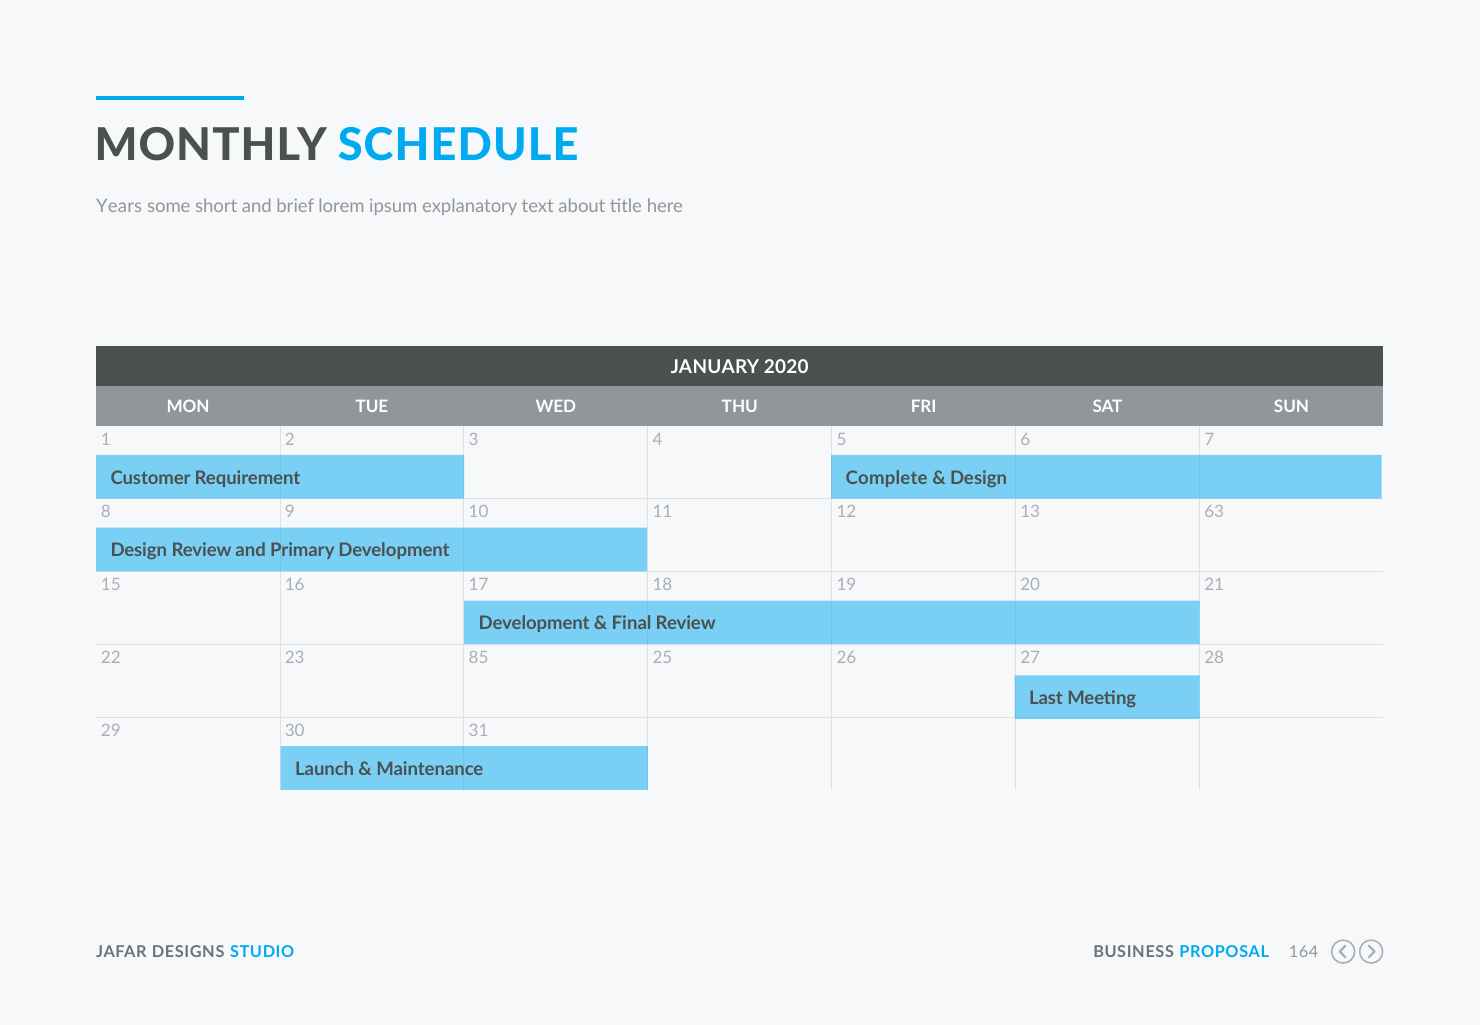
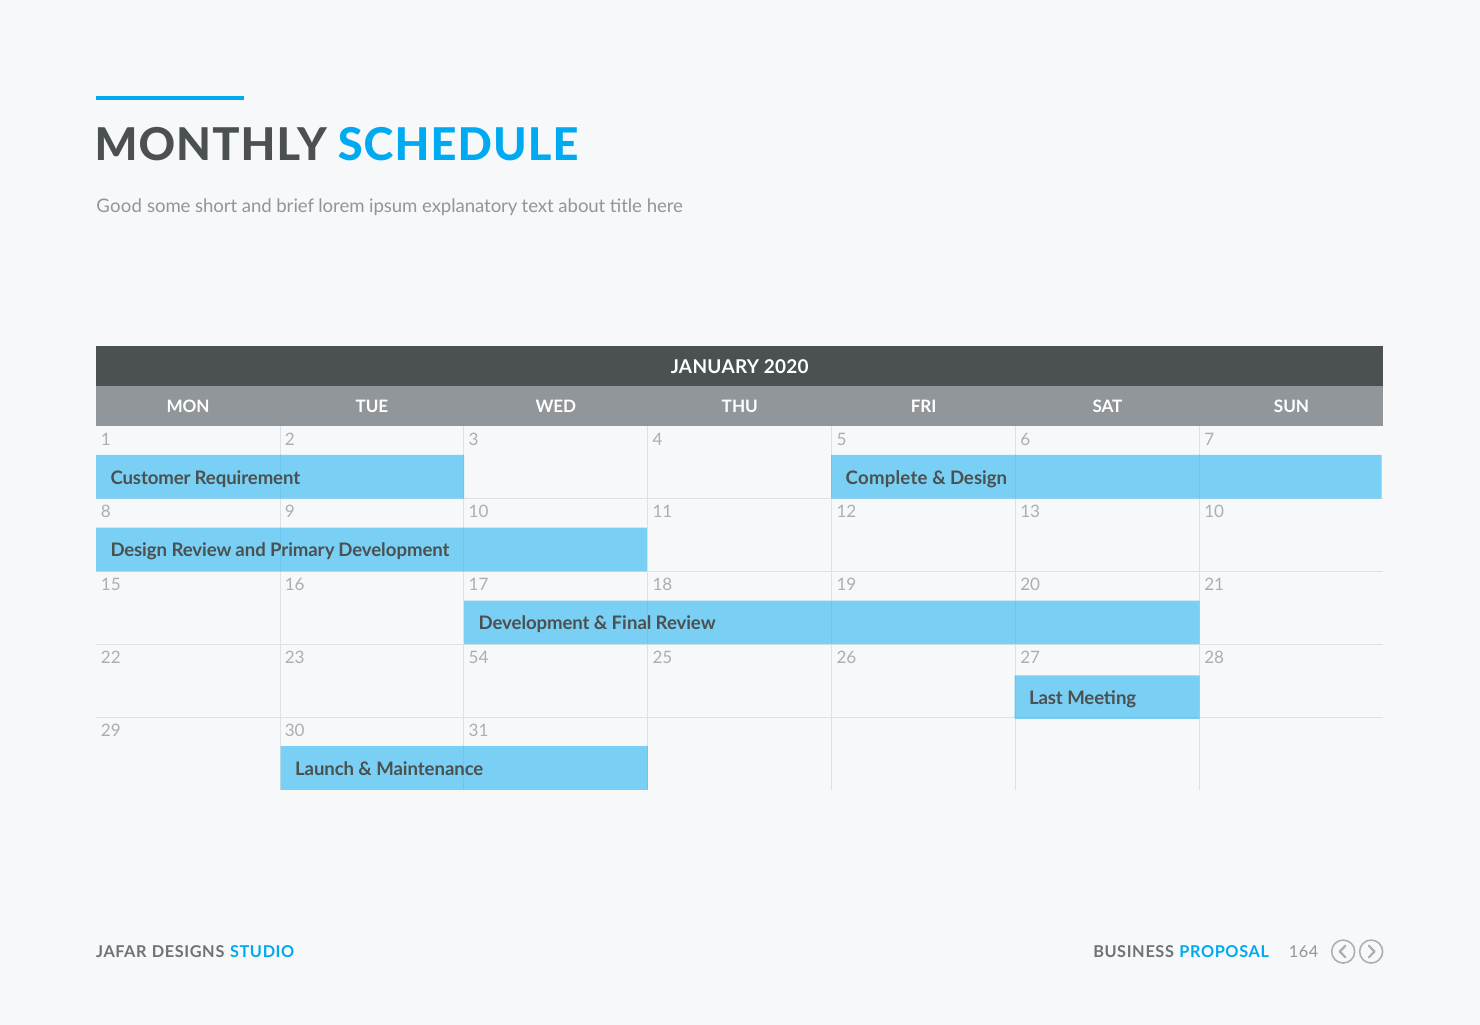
Years: Years -> Good
13 63: 63 -> 10
85: 85 -> 54
